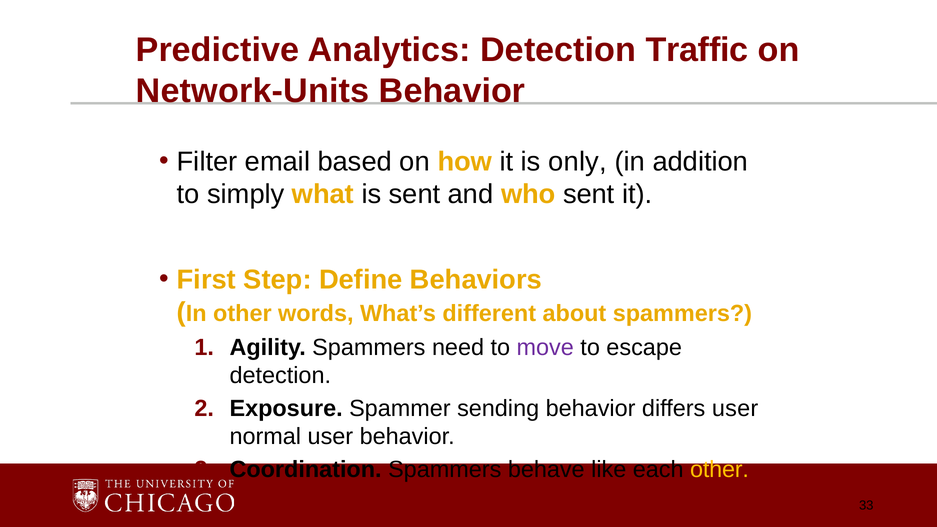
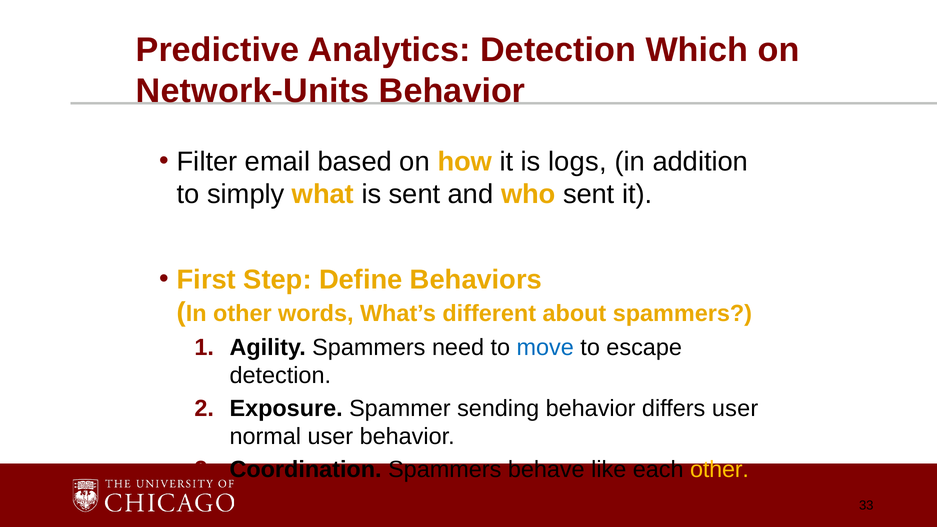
Traffic: Traffic -> Which
only: only -> logs
move colour: purple -> blue
